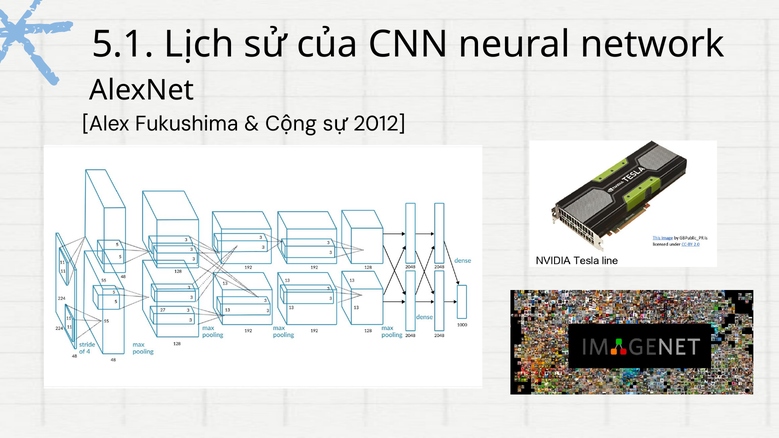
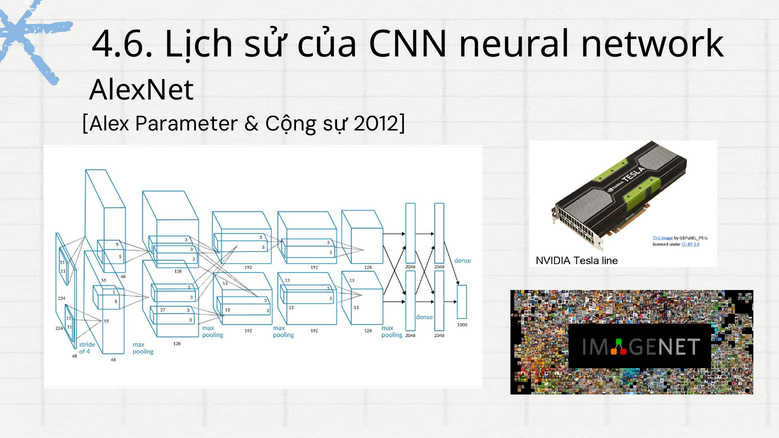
5.1: 5.1 -> 4.6
Fukushima: Fukushima -> Parameter
